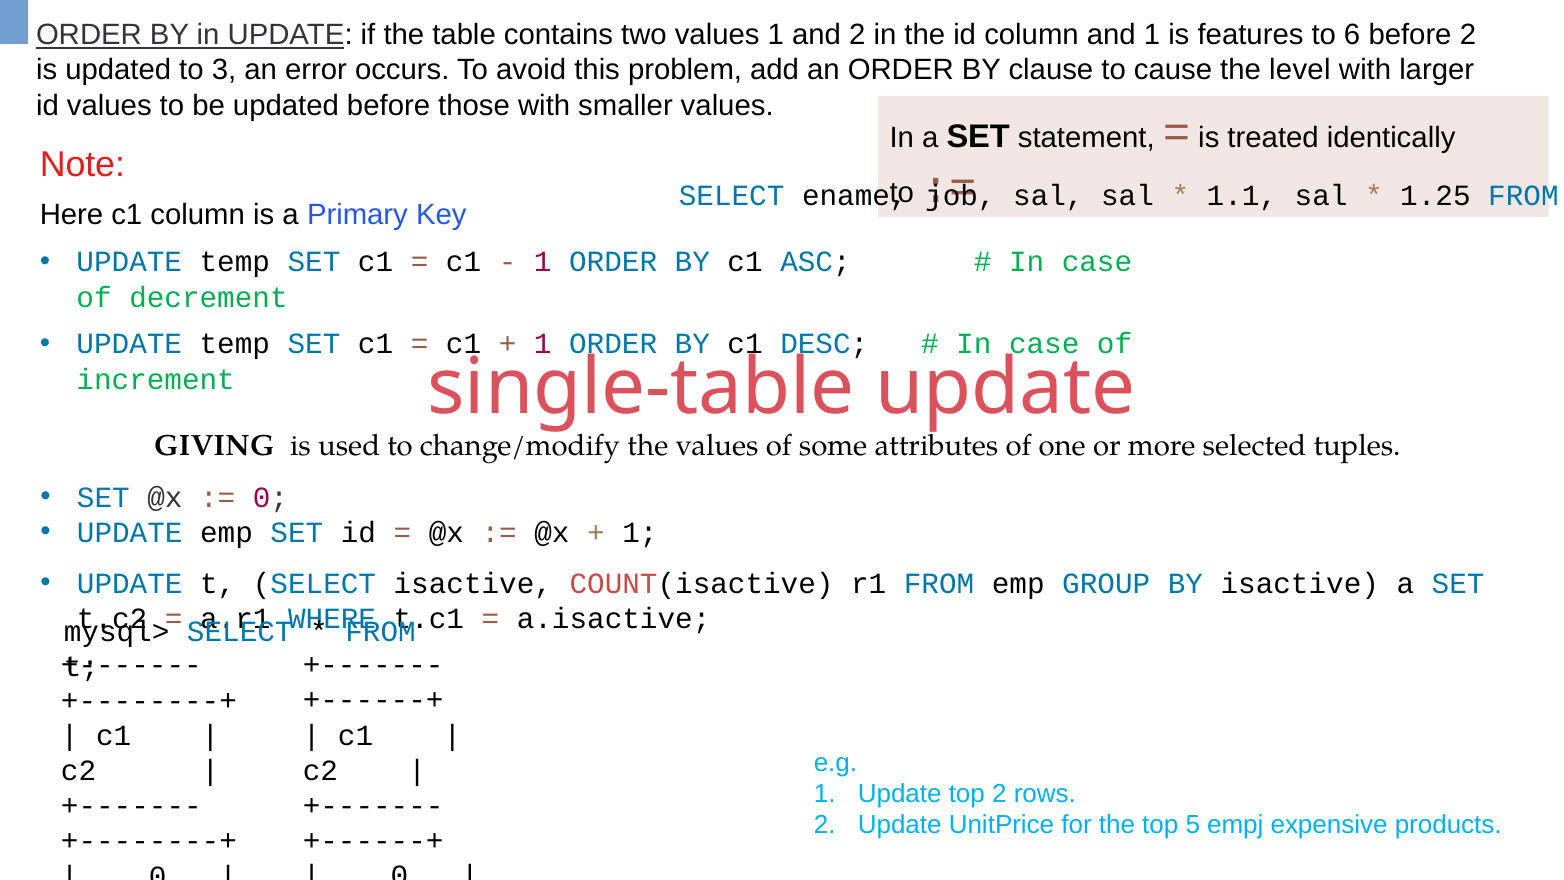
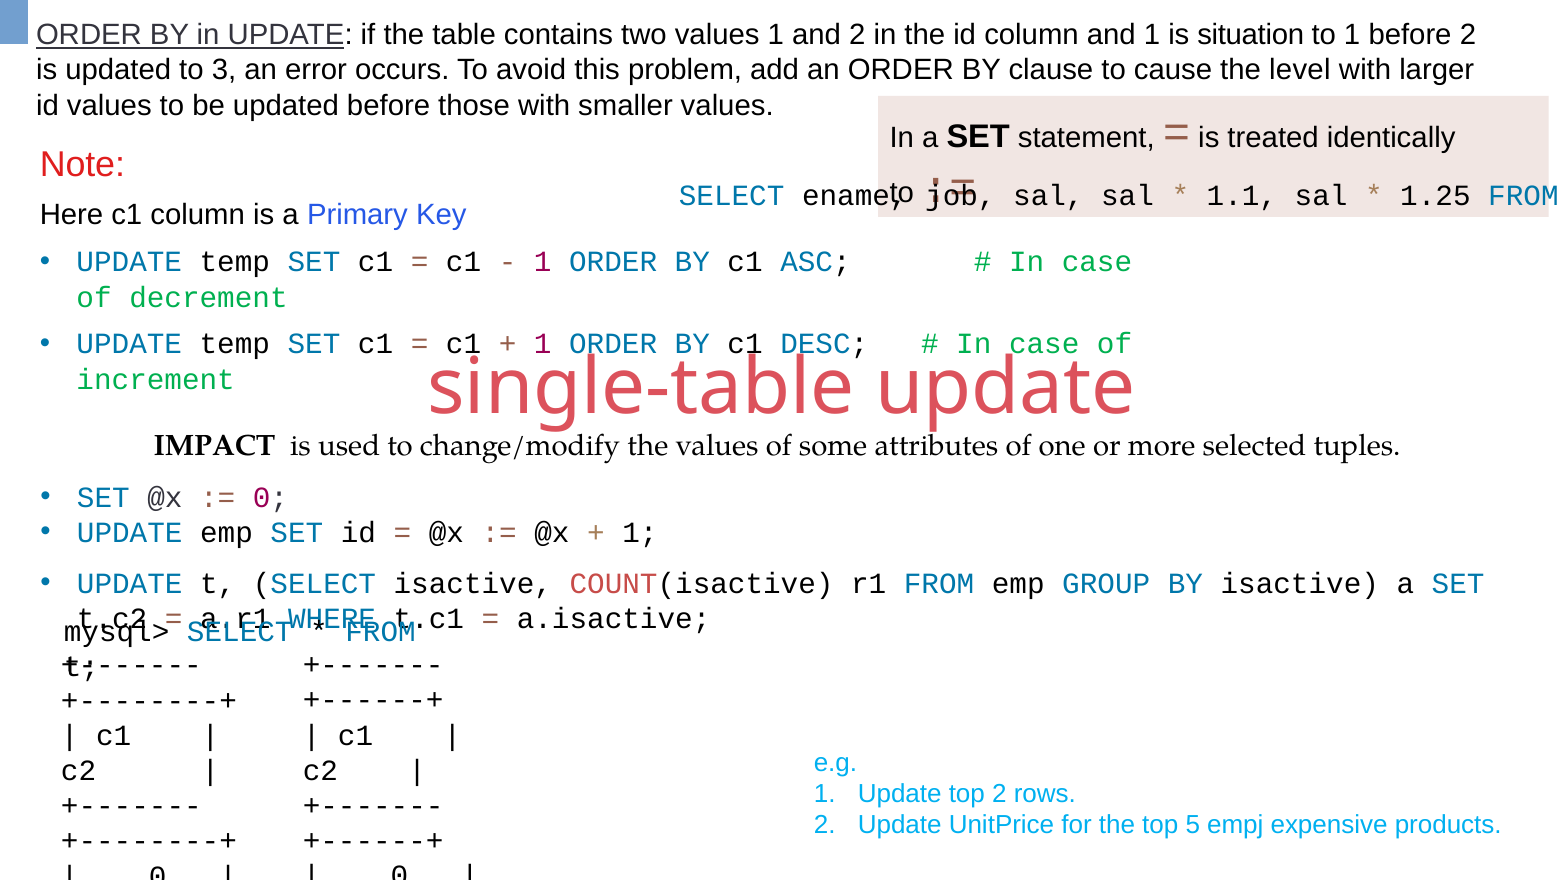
features: features -> situation
to 6: 6 -> 1
GIVING: GIVING -> IMPACT
